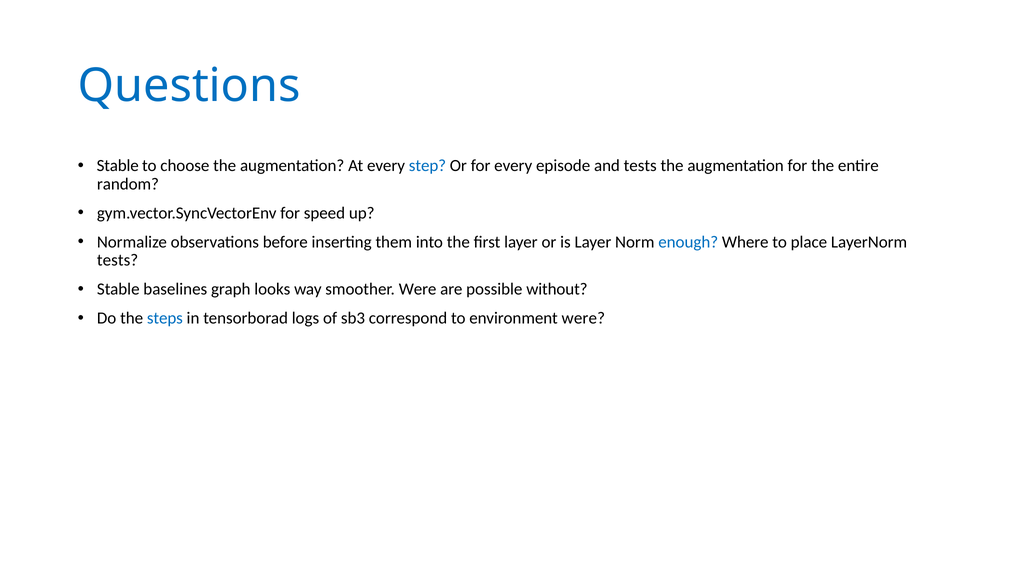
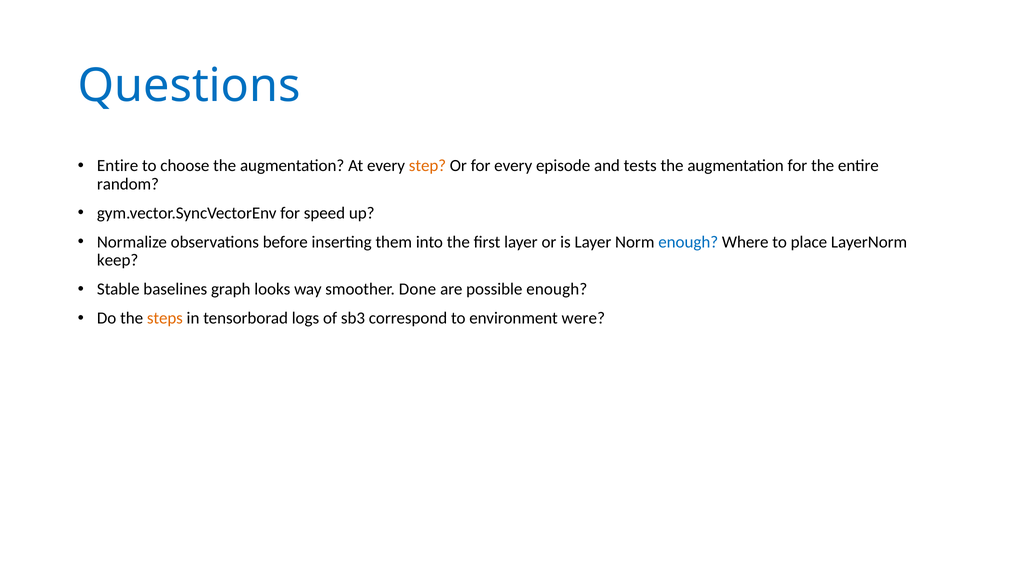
Stable at (118, 166): Stable -> Entire
step colour: blue -> orange
tests at (118, 260): tests -> keep
smoother Were: Were -> Done
possible without: without -> enough
steps colour: blue -> orange
